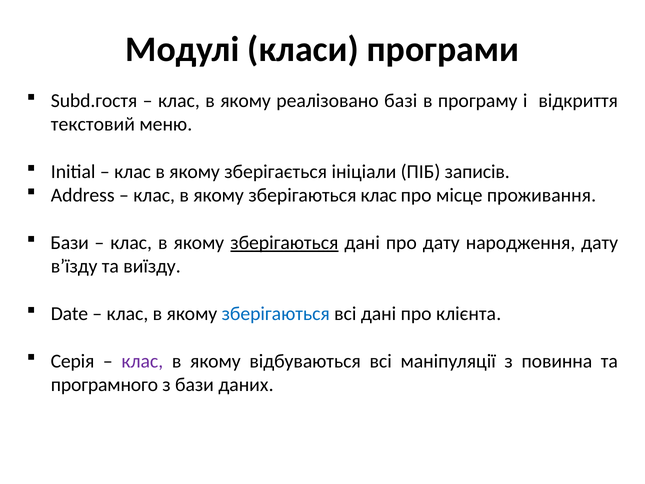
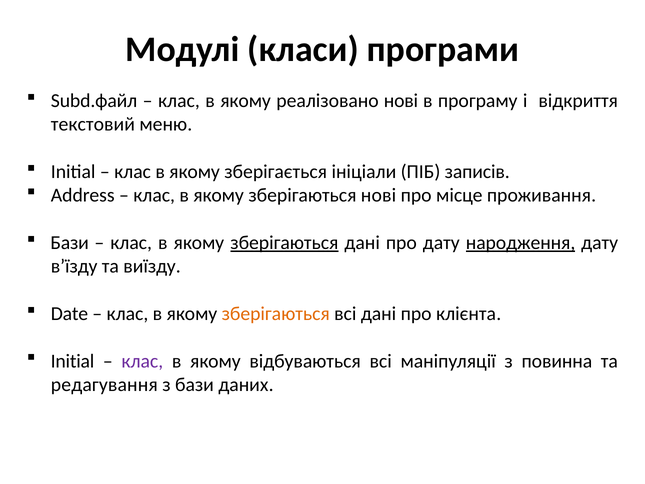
Subd.гостя: Subd.гостя -> Subd.файл
реалізовано базі: базі -> нові
зберігаються клас: клас -> нові
народження underline: none -> present
зберігаються at (276, 314) colour: blue -> orange
Серія at (73, 361): Серія -> Initial
програмного: програмного -> редагування
